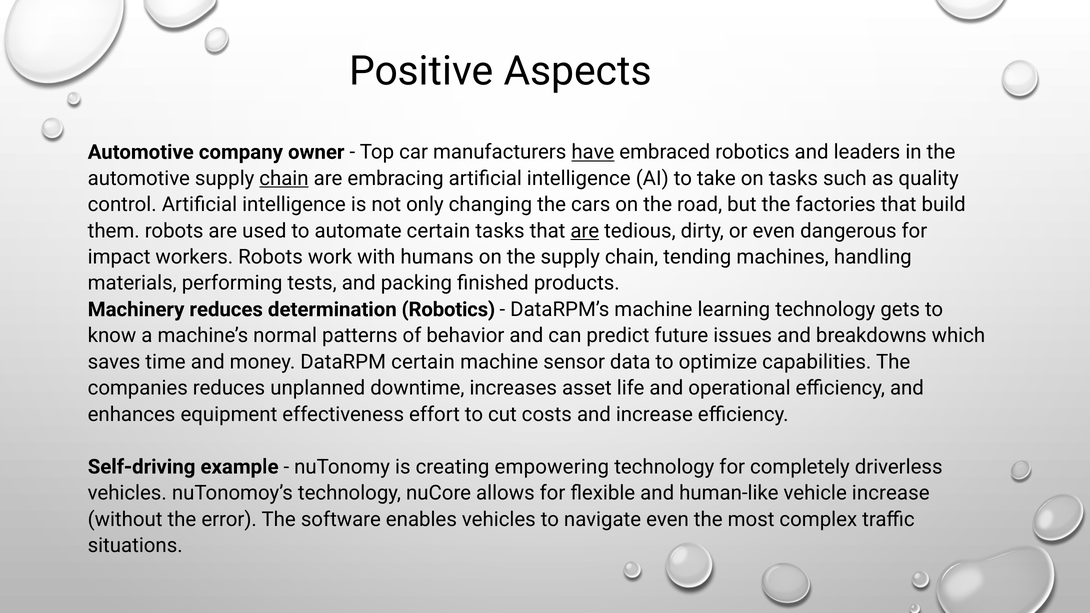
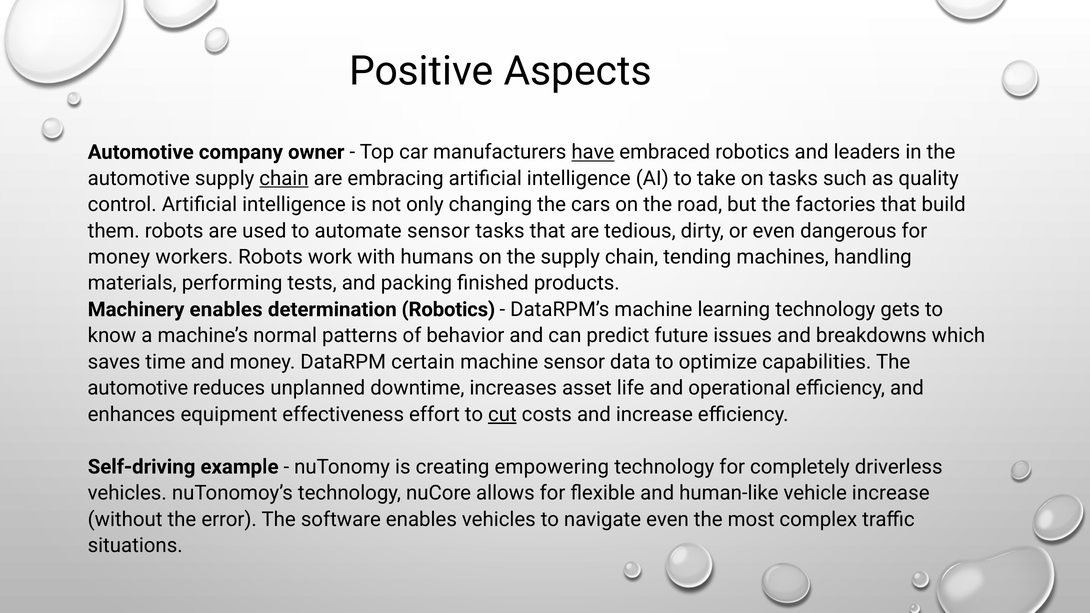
automate certain: certain -> sensor
are at (585, 231) underline: present -> none
impact at (119, 257): impact -> money
Machinery reduces: reduces -> enables
companies at (138, 388): companies -> automotive
cut underline: none -> present
